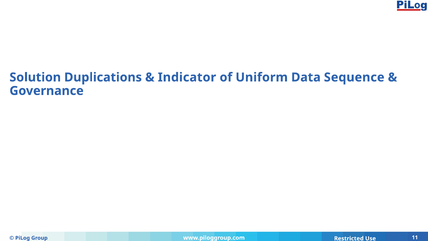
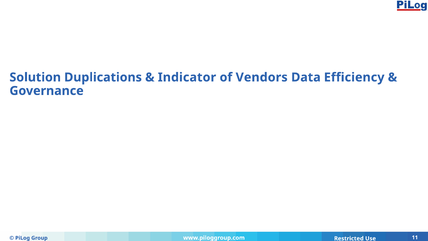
Uniform: Uniform -> Vendors
Sequence: Sequence -> Efficiency
